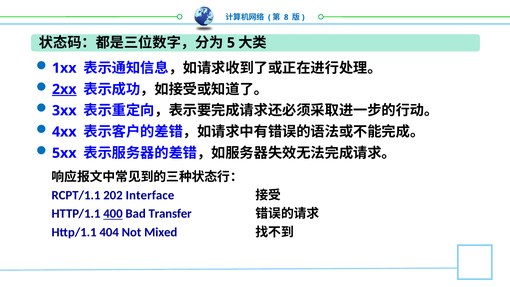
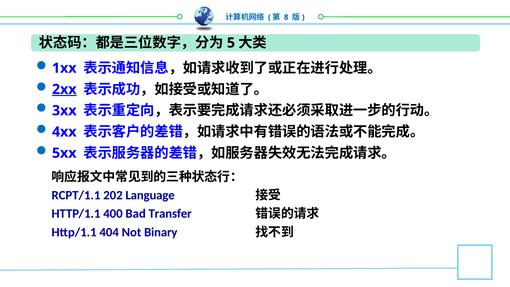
Interface: Interface -> Language
400 underline: present -> none
Mixed: Mixed -> Binary
